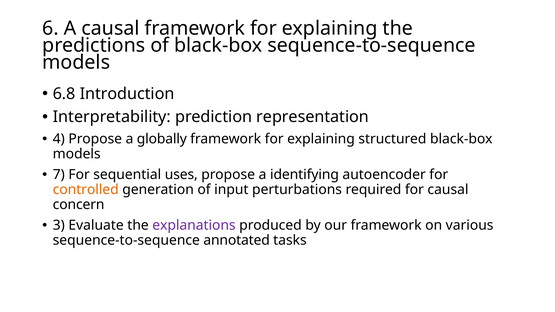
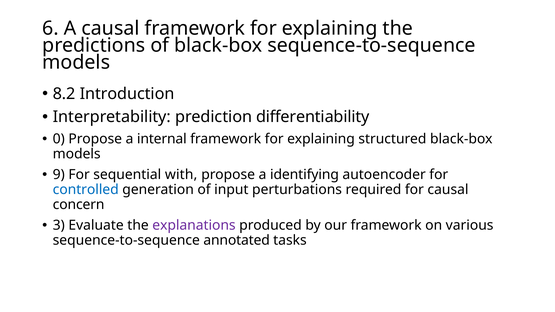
6.8: 6.8 -> 8.2
representation: representation -> differentiability
4: 4 -> 0
globally: globally -> internal
7: 7 -> 9
uses: uses -> with
controlled colour: orange -> blue
